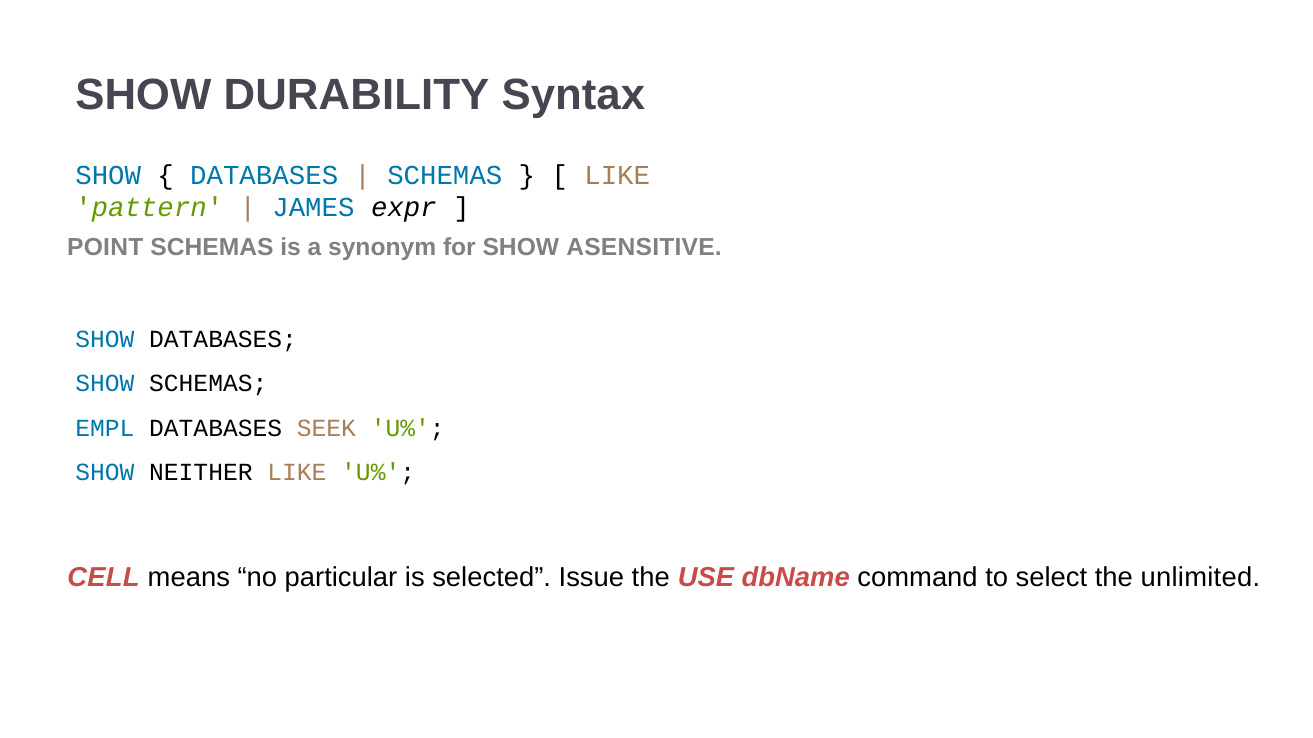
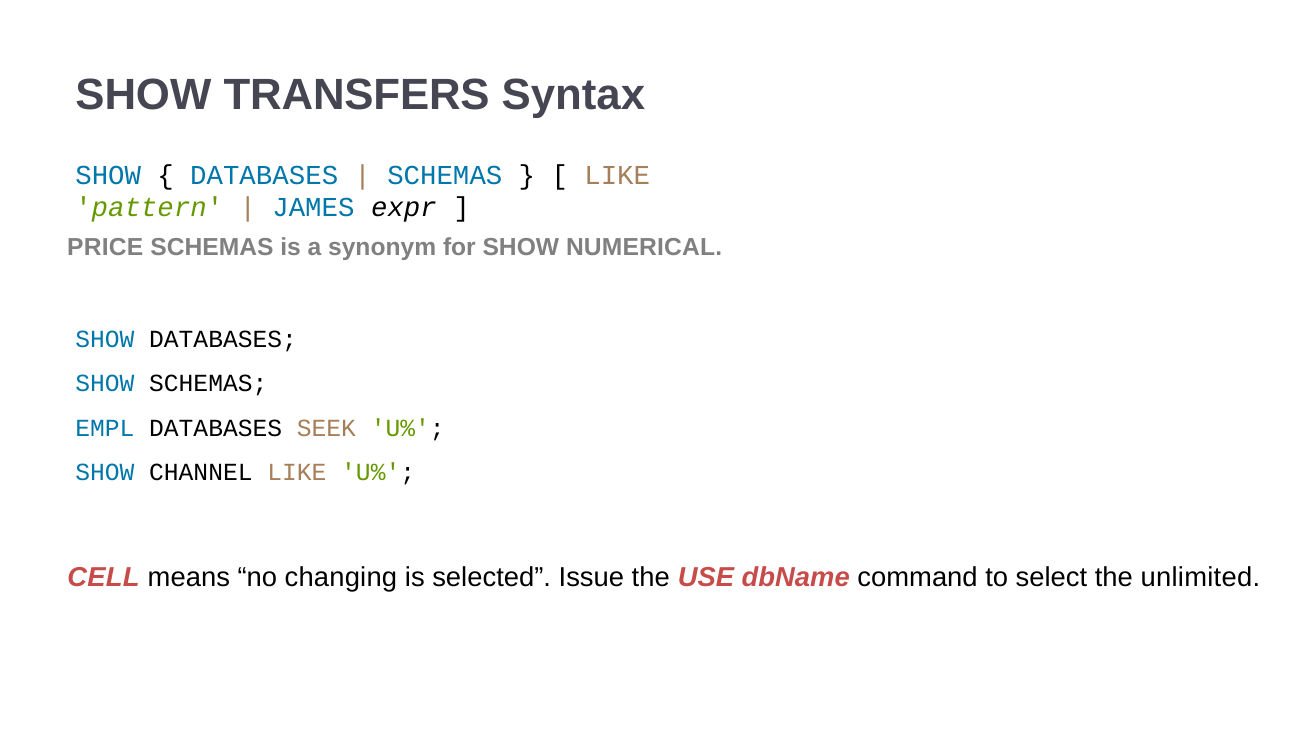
DURABILITY: DURABILITY -> TRANSFERS
POINT: POINT -> PRICE
ASENSITIVE: ASENSITIVE -> NUMERICAL
NEITHER: NEITHER -> CHANNEL
particular: particular -> changing
